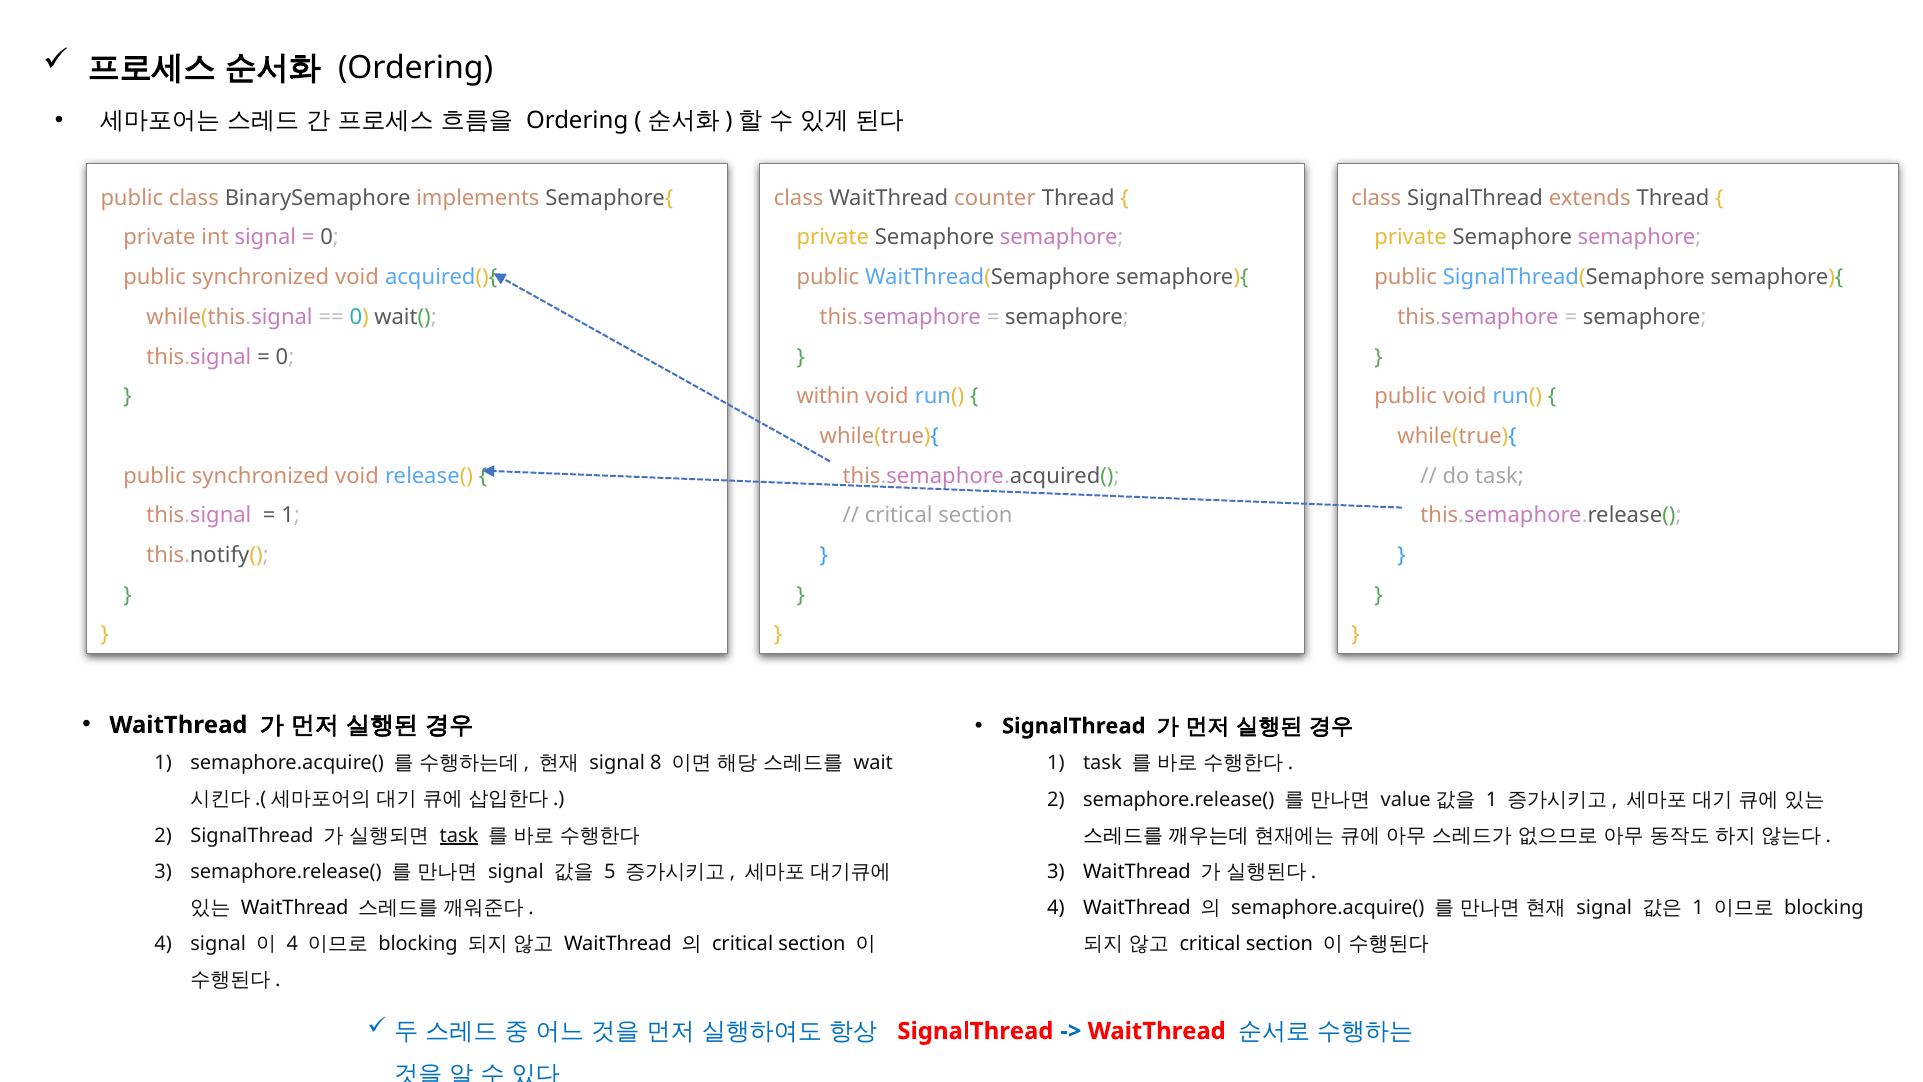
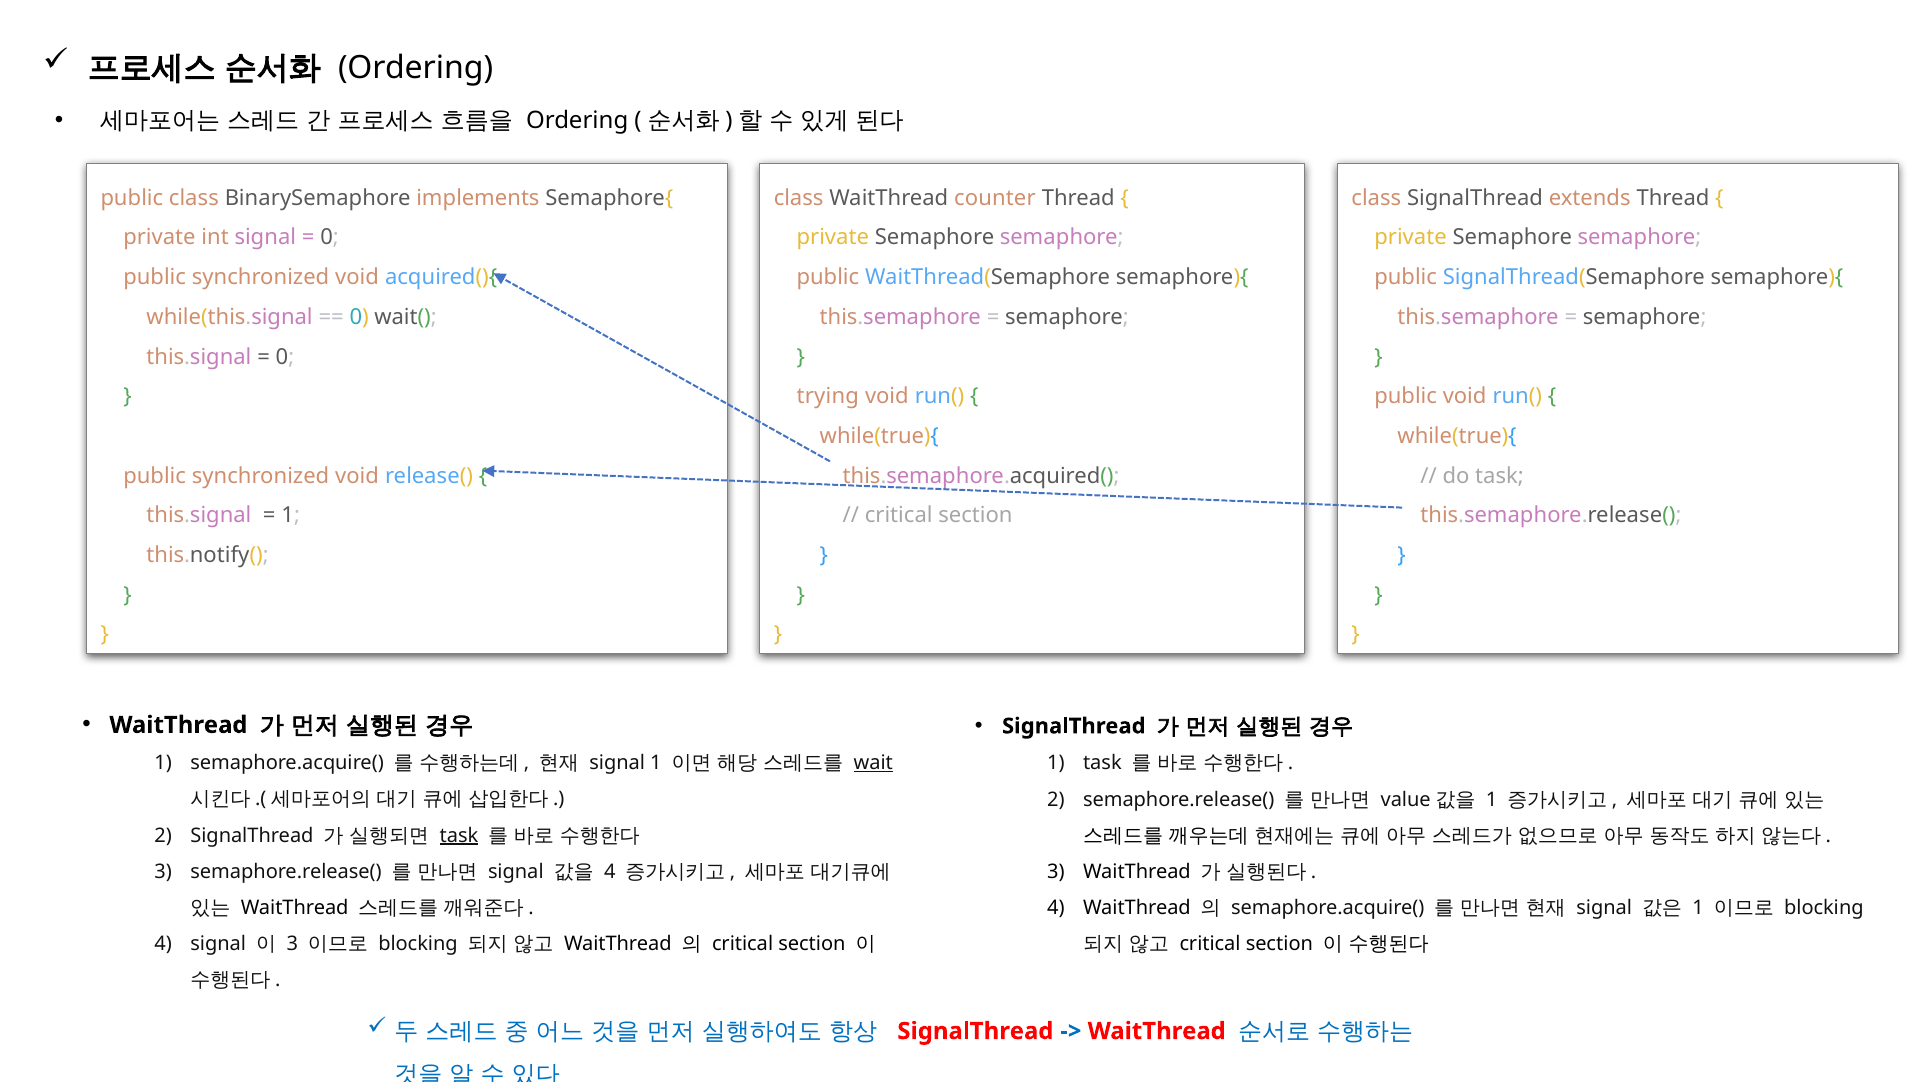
within: within -> trying
signal 8: 8 -> 1
wait underline: none -> present
5 at (610, 871): 5 -> 4
4 at (292, 944): 4 -> 3
